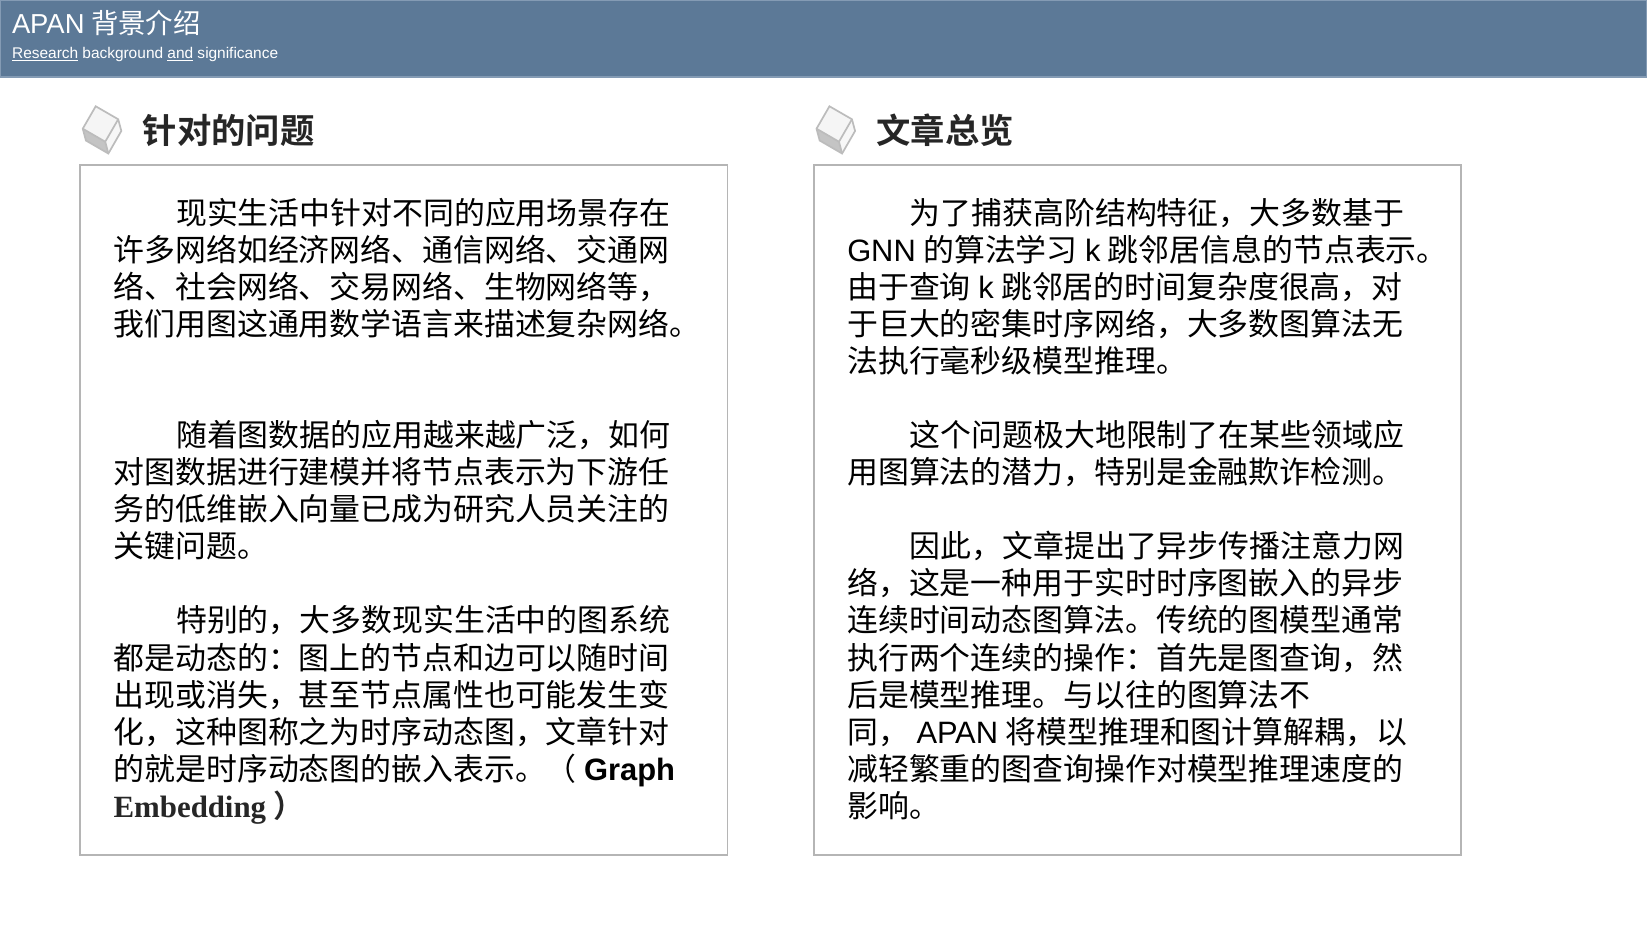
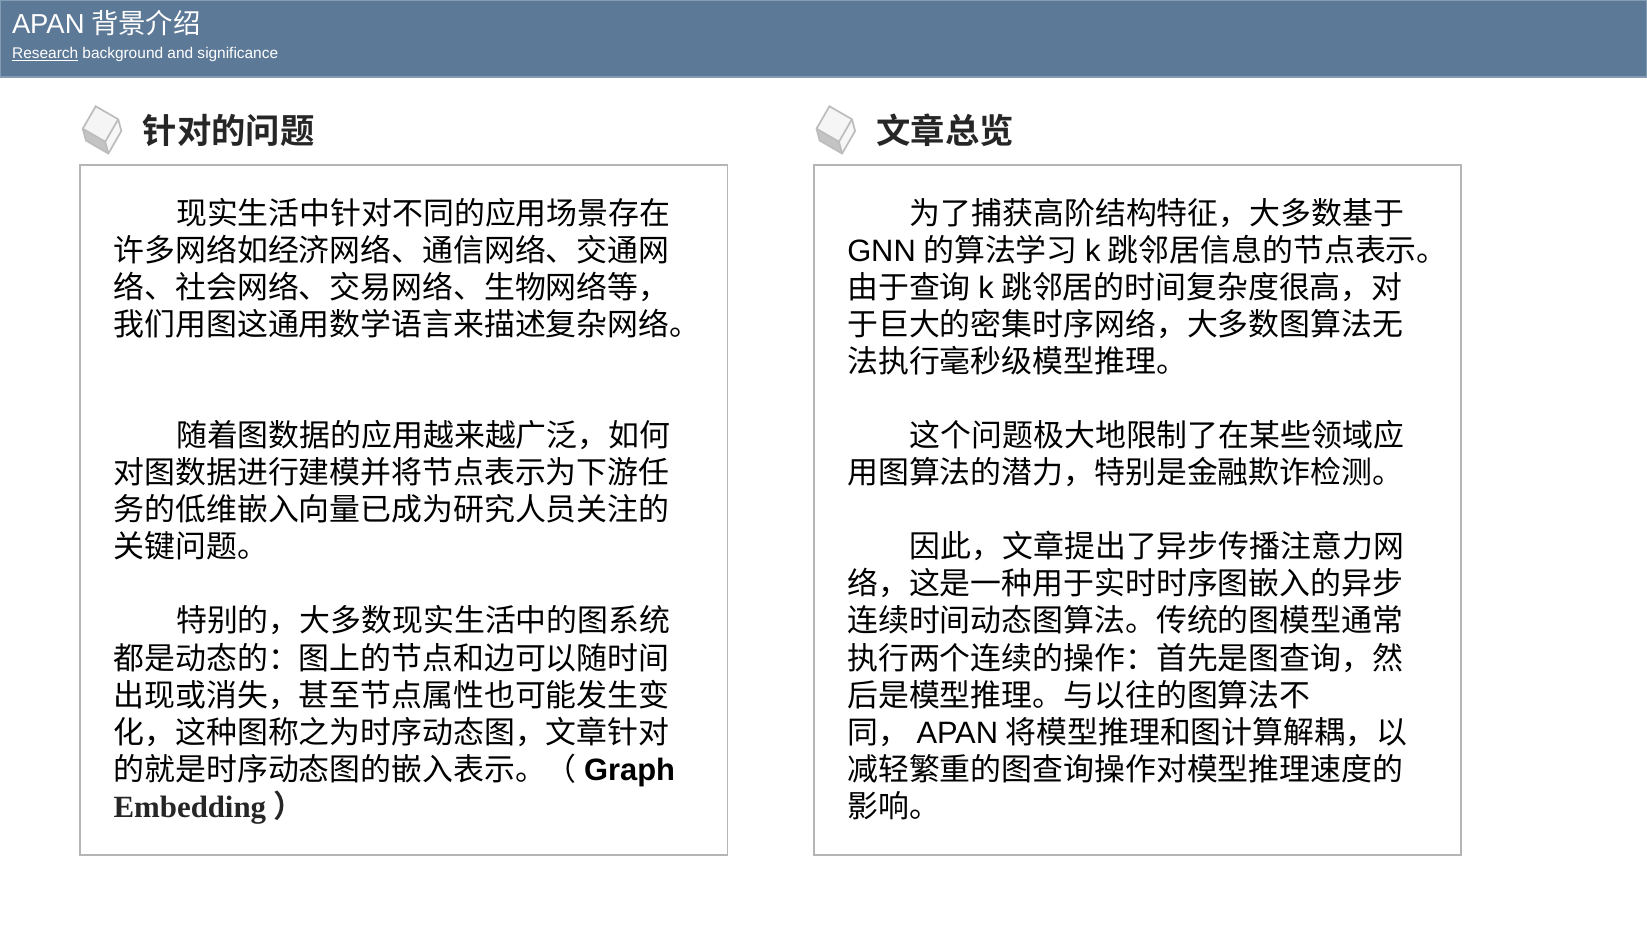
and underline: present -> none
